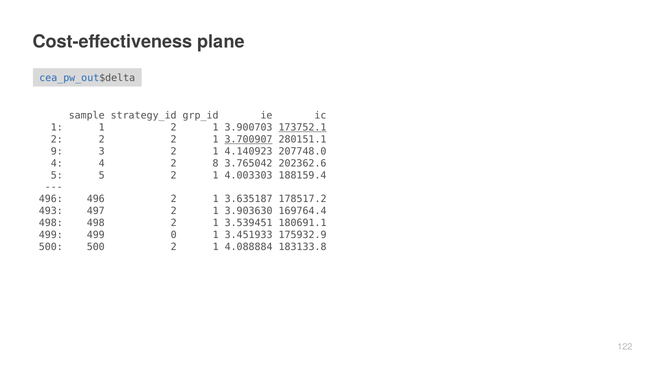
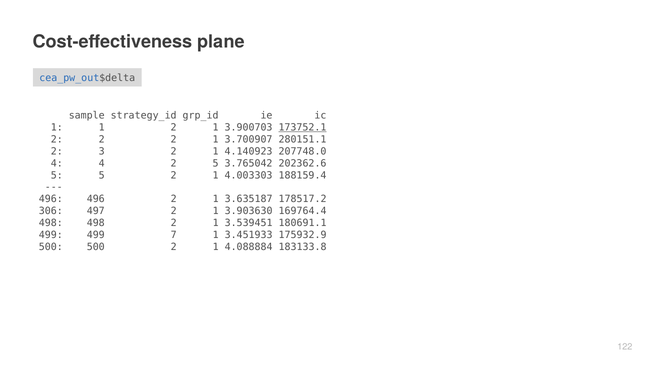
3.700907 underline: present -> none
9 at (57, 151): 9 -> 2
2 8: 8 -> 5
493: 493 -> 306
0: 0 -> 7
